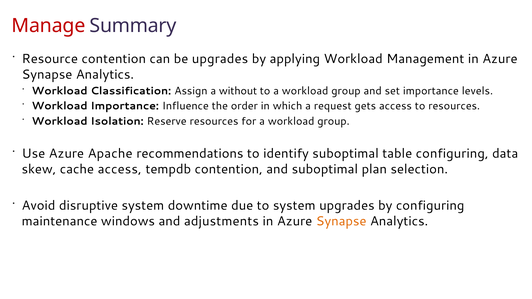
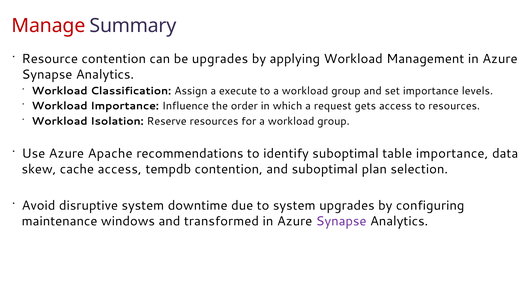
without: without -> execute
table configuring: configuring -> importance
adjustments: adjustments -> transformed
Synapse at (341, 222) colour: orange -> purple
